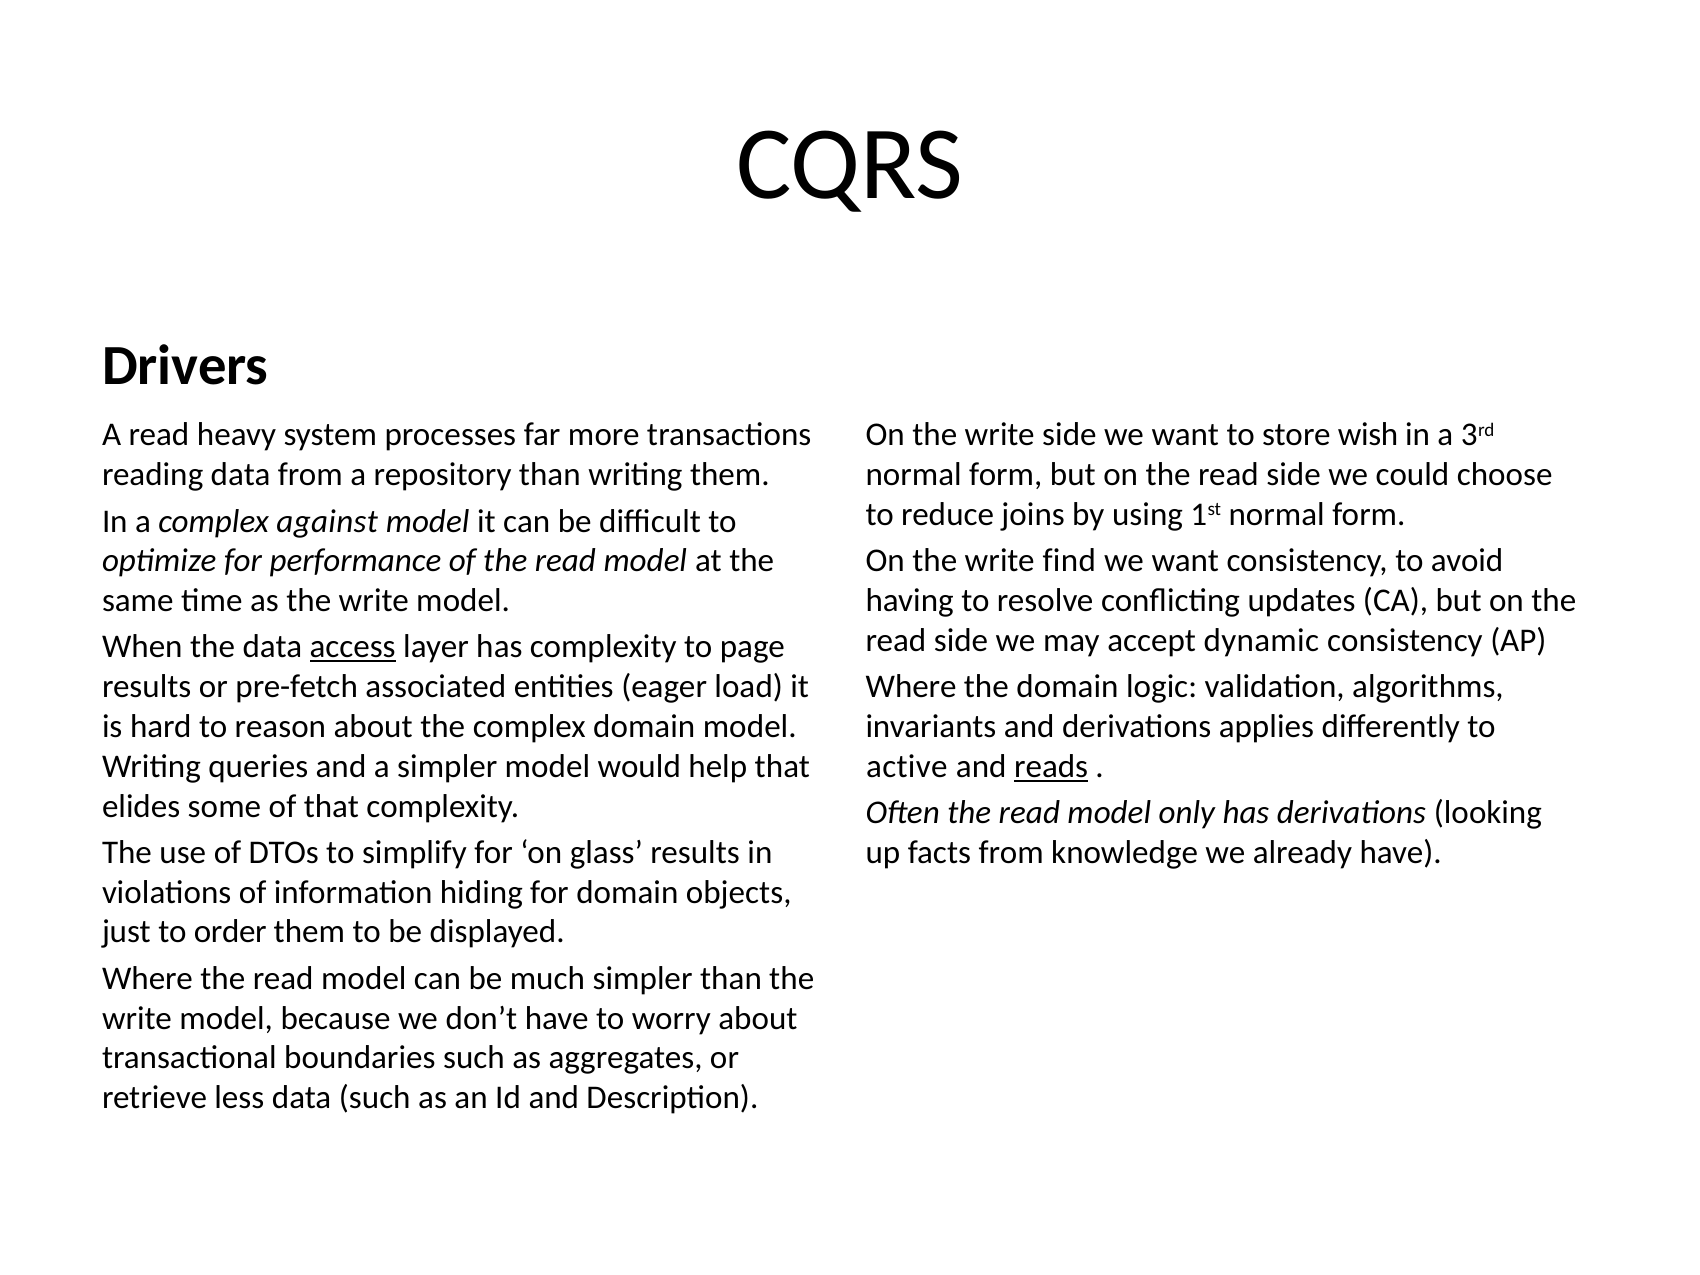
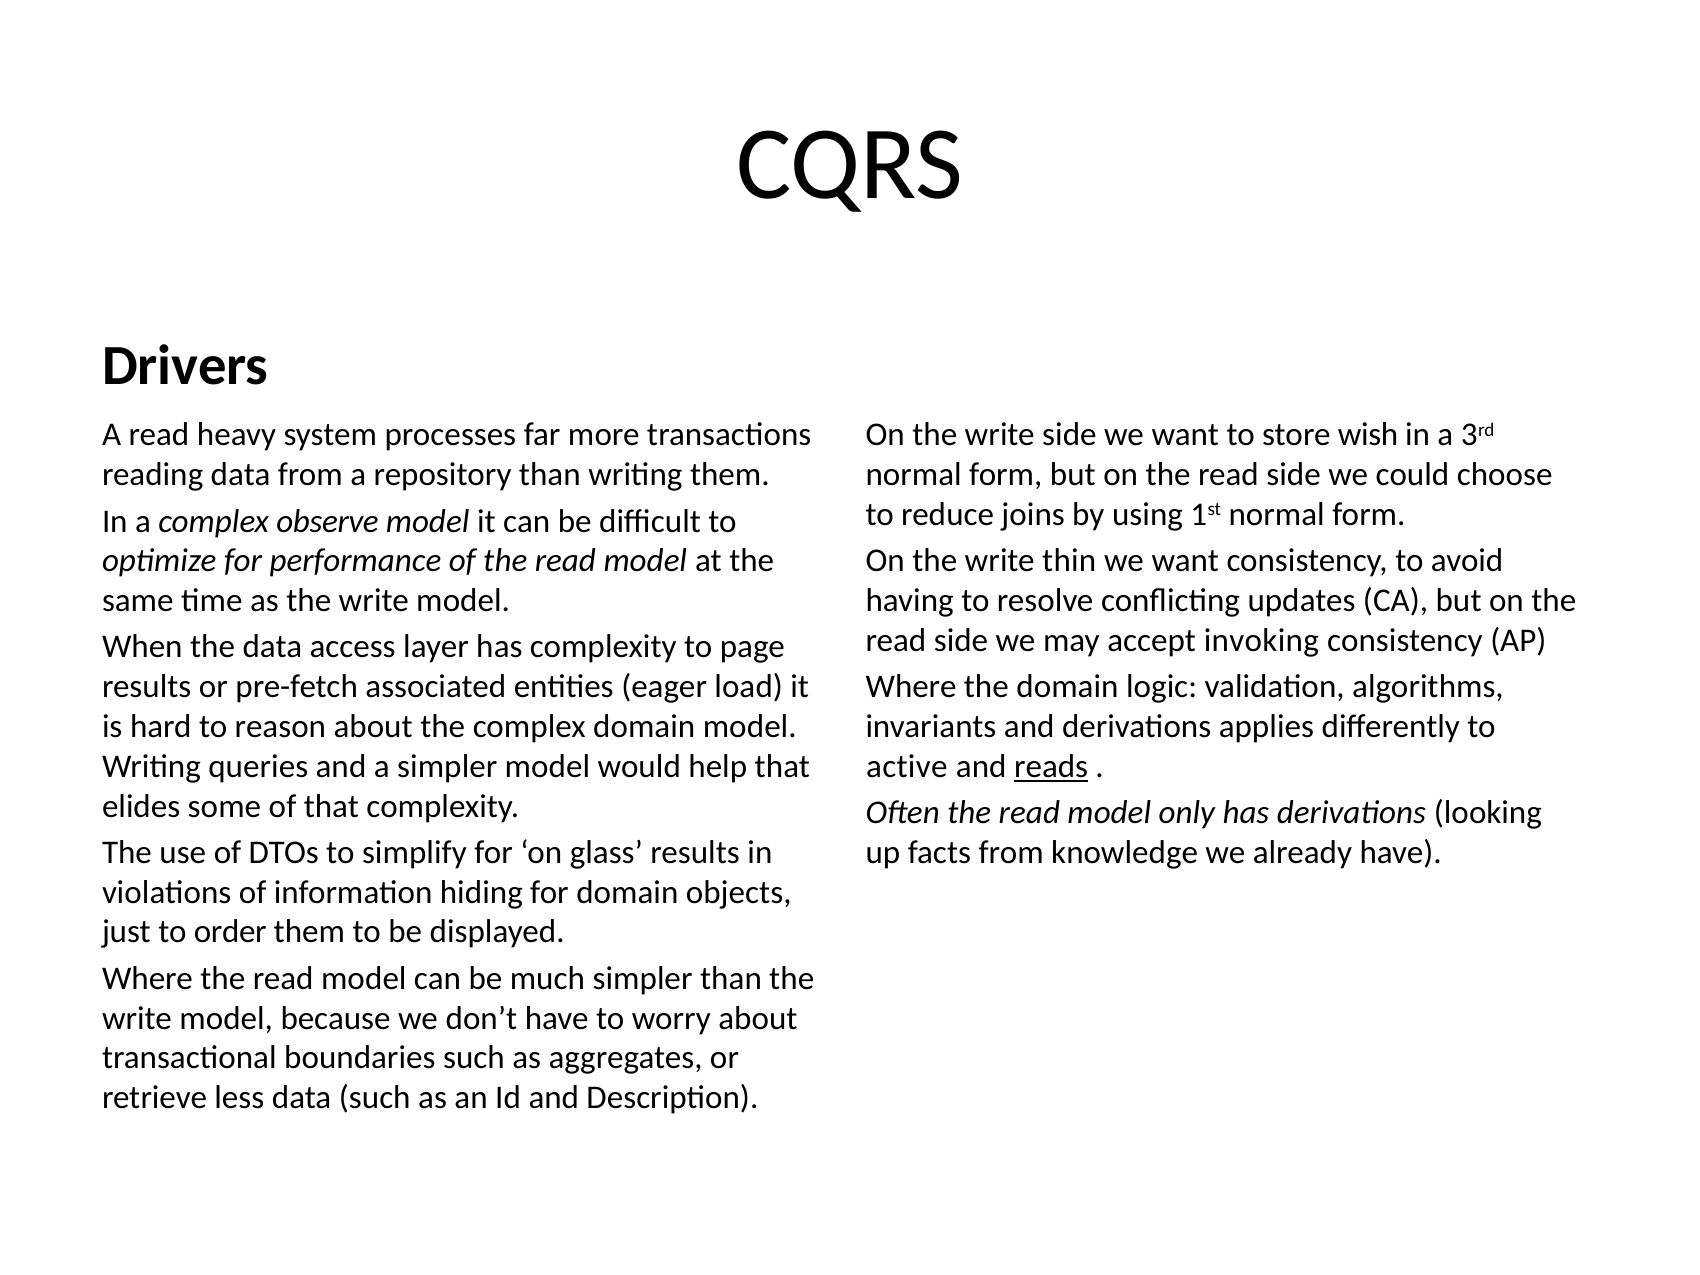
against: against -> observe
find: find -> thin
dynamic: dynamic -> invoking
access underline: present -> none
